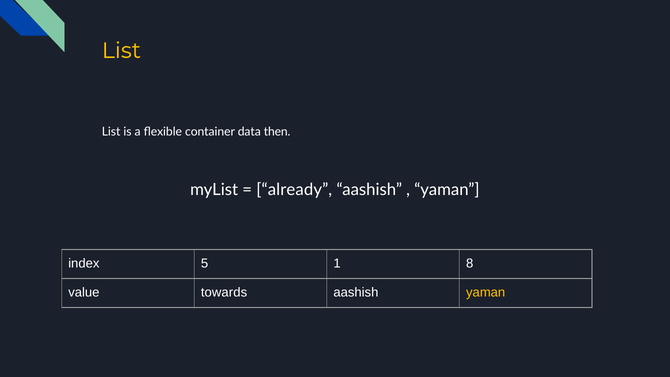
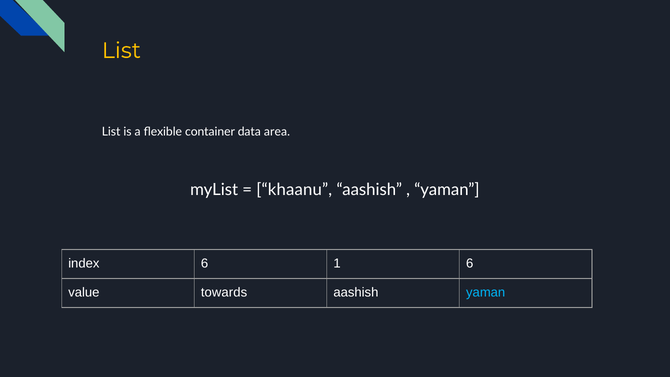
then: then -> area
already: already -> khaanu
index 5: 5 -> 6
1 8: 8 -> 6
yaman at (486, 293) colour: yellow -> light blue
